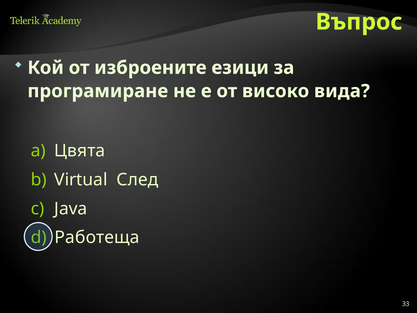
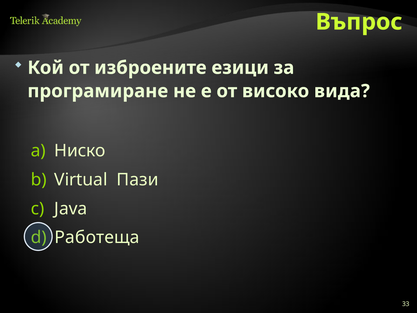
Цвята: Цвята -> Ниско
След: След -> Пази
